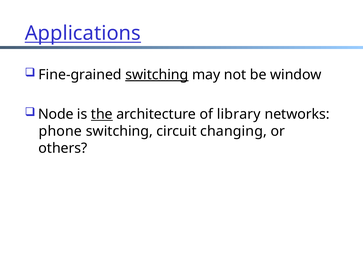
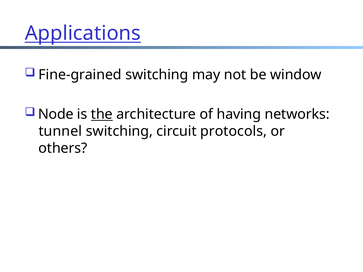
switching at (157, 75) underline: present -> none
library: library -> having
phone: phone -> tunnel
changing: changing -> protocols
